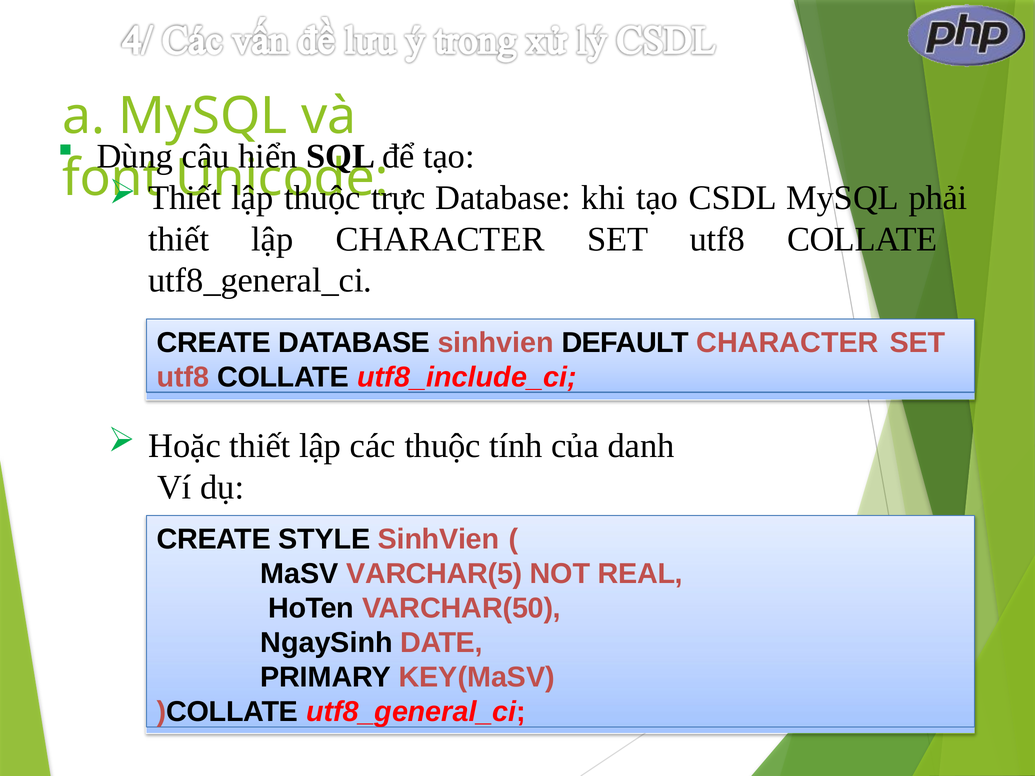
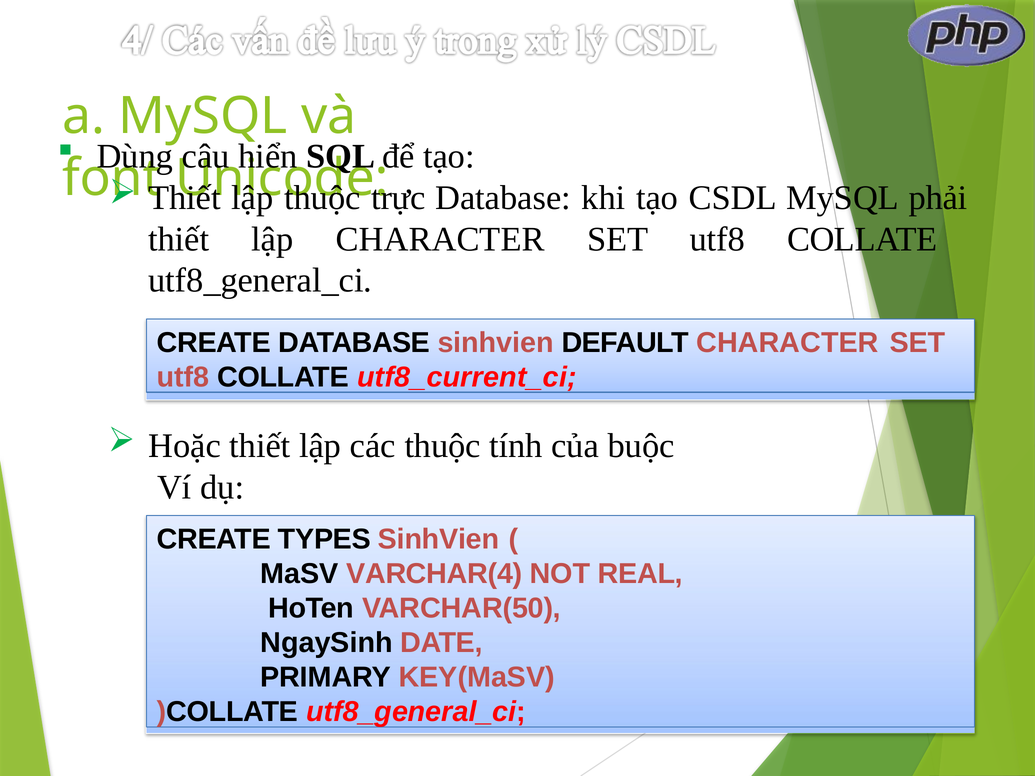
utf8_include_ci: utf8_include_ci -> utf8_current_ci
danh: danh -> buộc
STYLE: STYLE -> TYPES
VARCHAR(5: VARCHAR(5 -> VARCHAR(4
